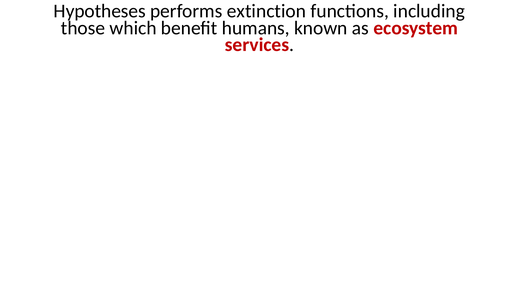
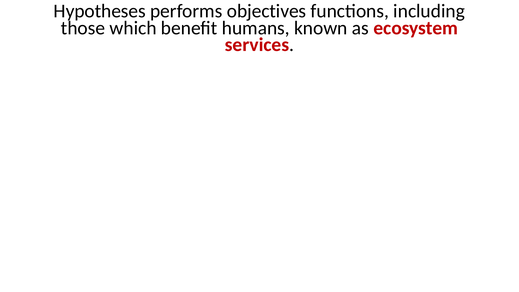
extinction: extinction -> objectives
